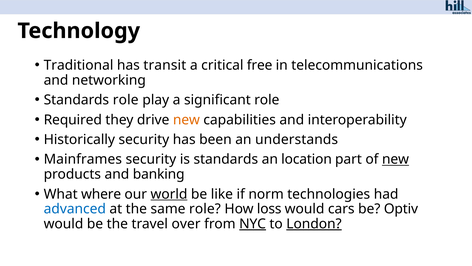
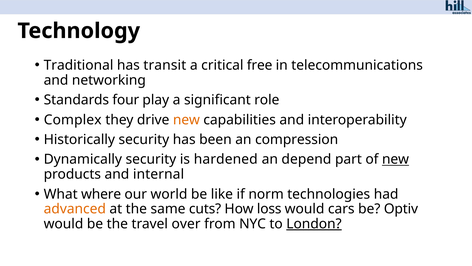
Standards role: role -> four
Required: Required -> Complex
understands: understands -> compression
Mainframes: Mainframes -> Dynamically
is standards: standards -> hardened
location: location -> depend
banking: banking -> internal
world underline: present -> none
advanced colour: blue -> orange
same role: role -> cuts
NYC underline: present -> none
